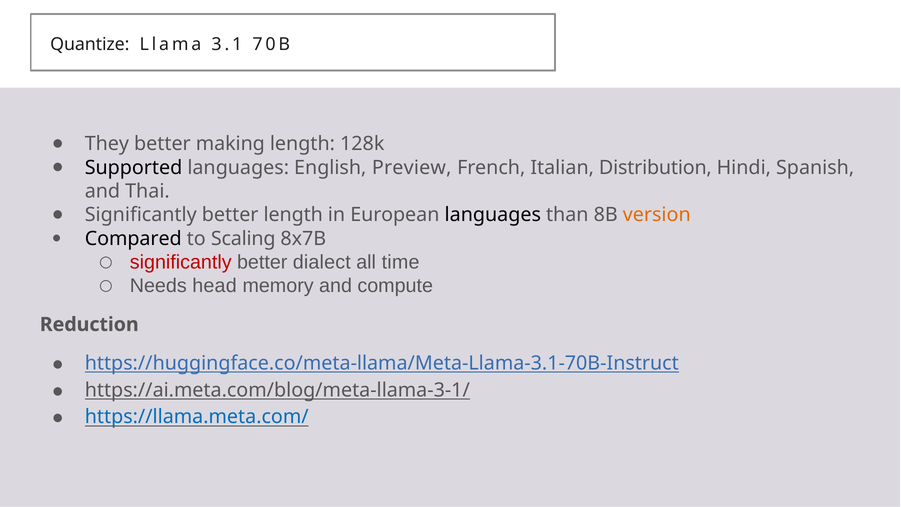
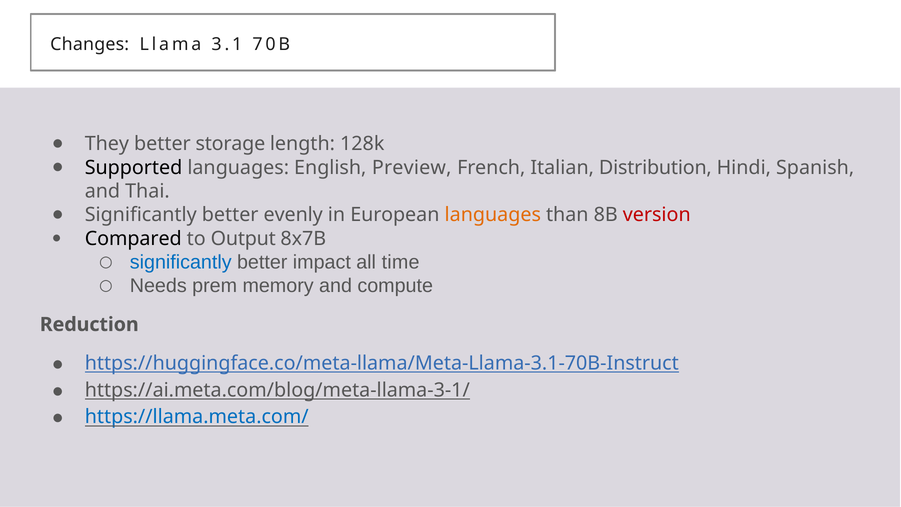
Quantize: Quantize -> Changes
making: making -> storage
better length: length -> evenly
languages at (493, 215) colour: black -> orange
version colour: orange -> red
Scaling: Scaling -> Output
significantly at (181, 262) colour: red -> blue
dialect: dialect -> impact
head: head -> prem
